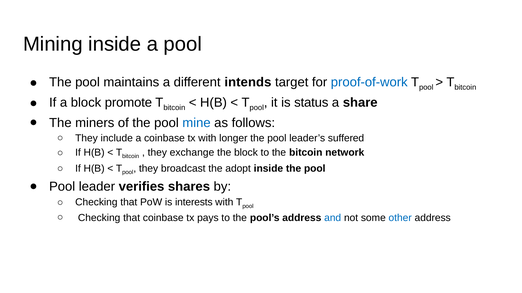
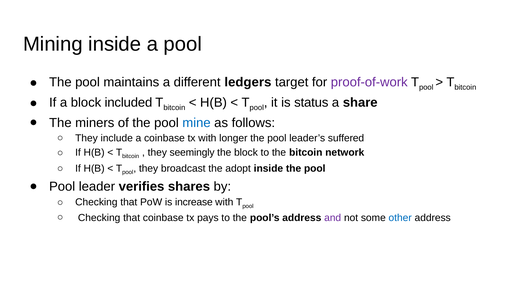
intends: intends -> ledgers
proof-of-work colour: blue -> purple
promote: promote -> included
exchange: exchange -> seemingly
interests: interests -> increase
and colour: blue -> purple
